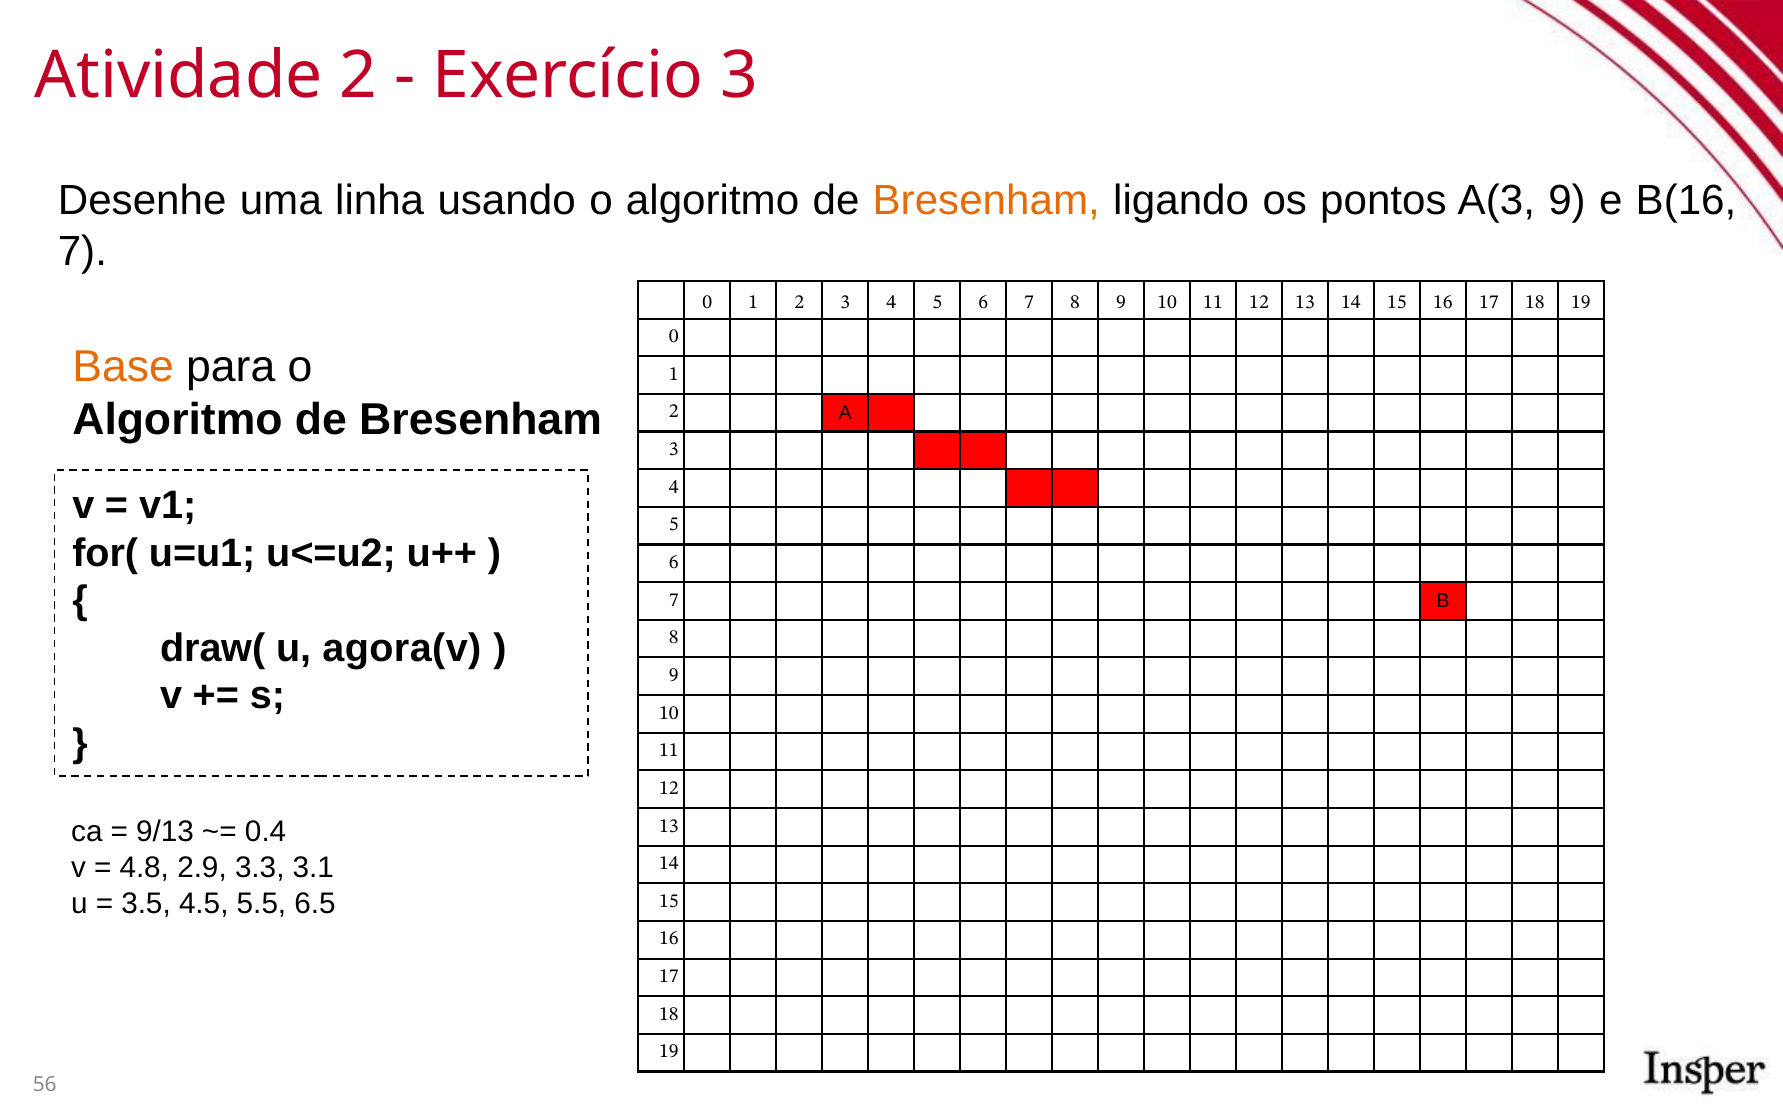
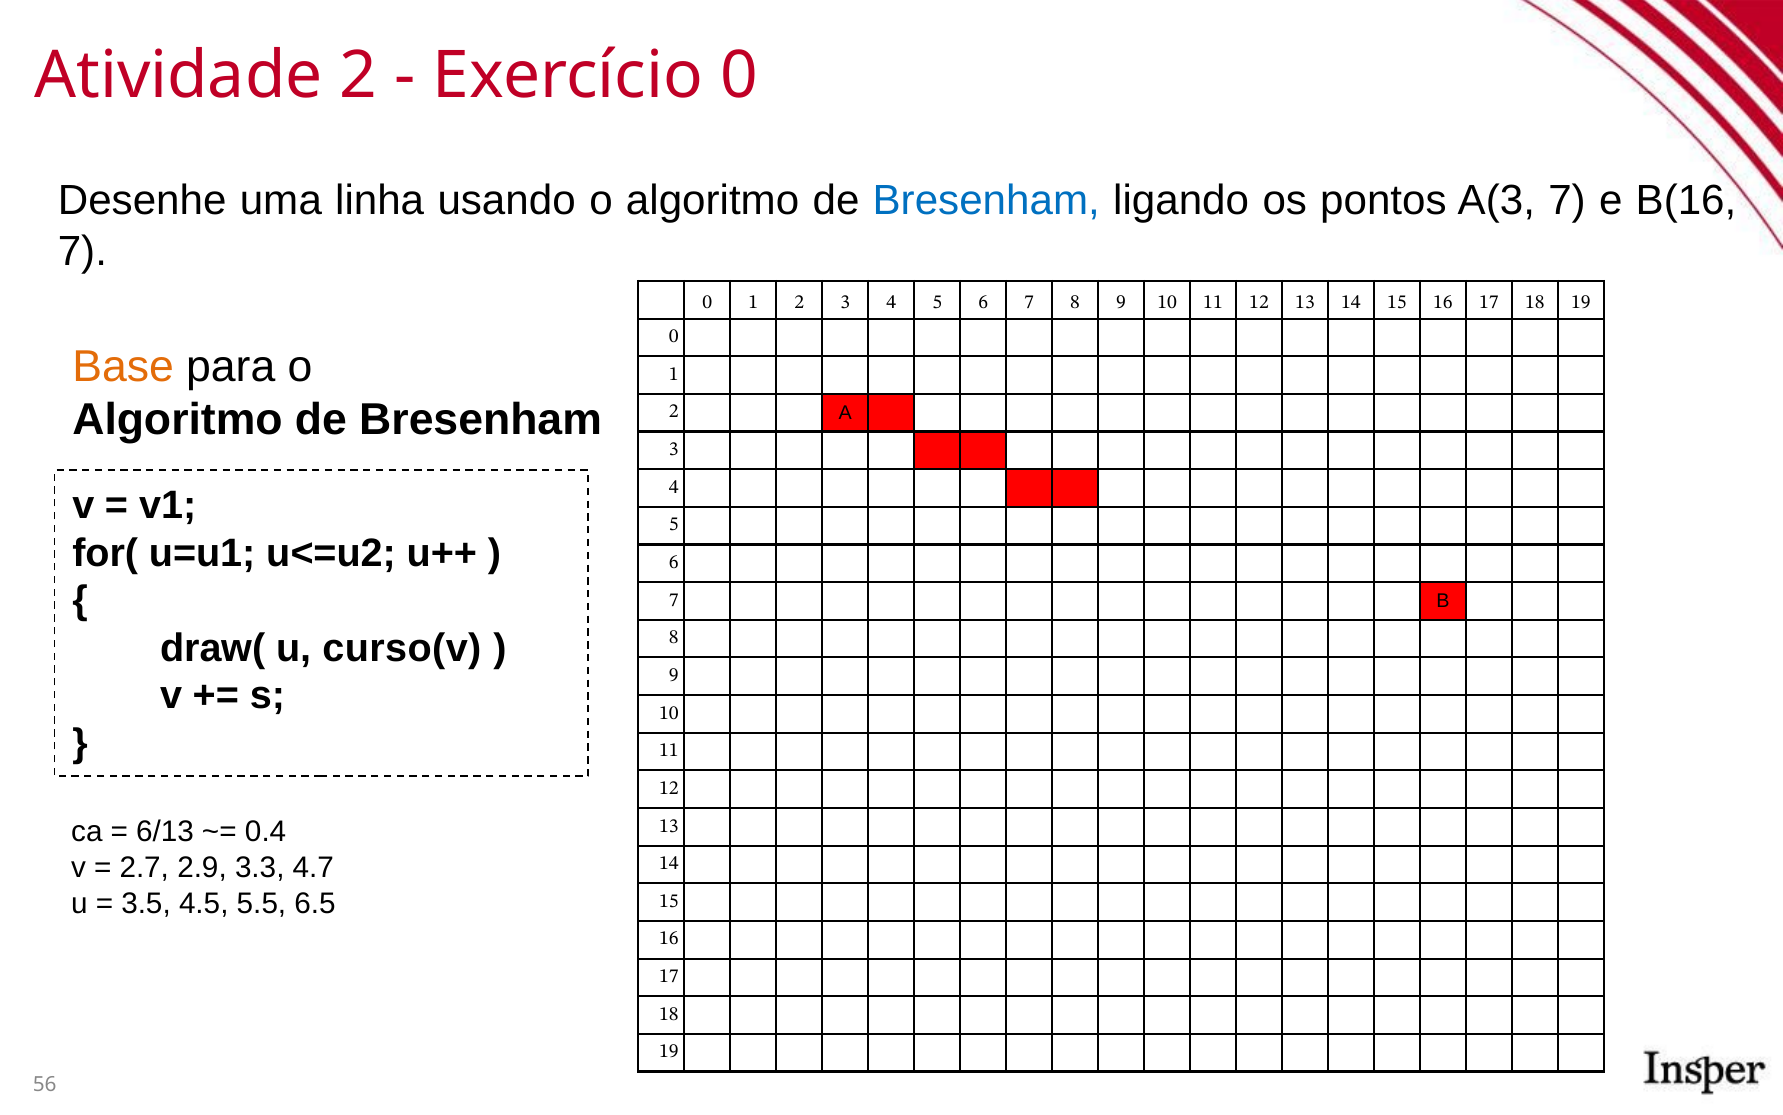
Exercício 3: 3 -> 0
Bresenham at (986, 201) colour: orange -> blue
A(3 9: 9 -> 7
agora(v: agora(v -> curso(v
9/13: 9/13 -> 6/13
4.8: 4.8 -> 2.7
3.1: 3.1 -> 4.7
